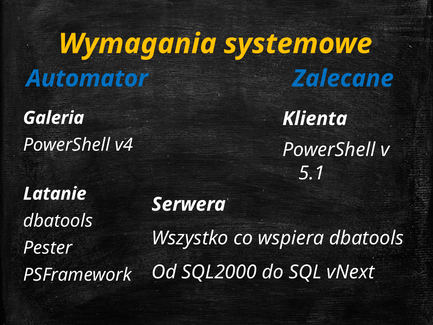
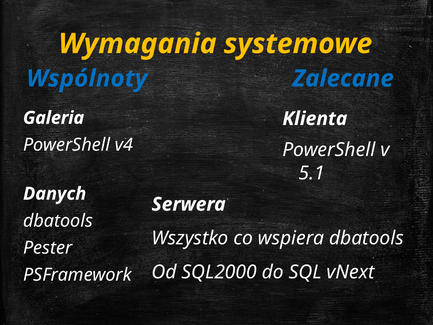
Automator: Automator -> Wspólnoty
Latanie: Latanie -> Danych
